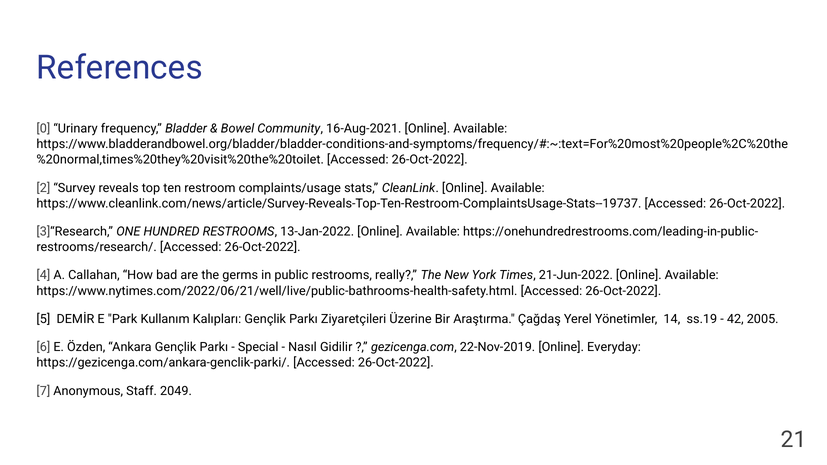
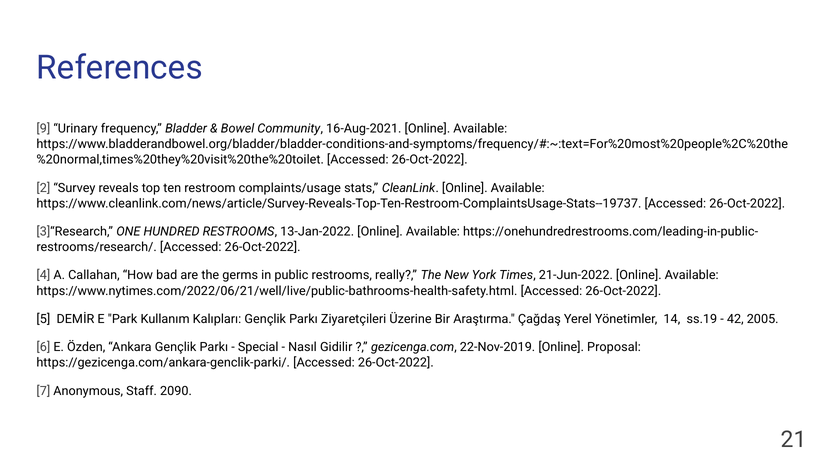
0: 0 -> 9
Everyday: Everyday -> Proposal
2049: 2049 -> 2090
